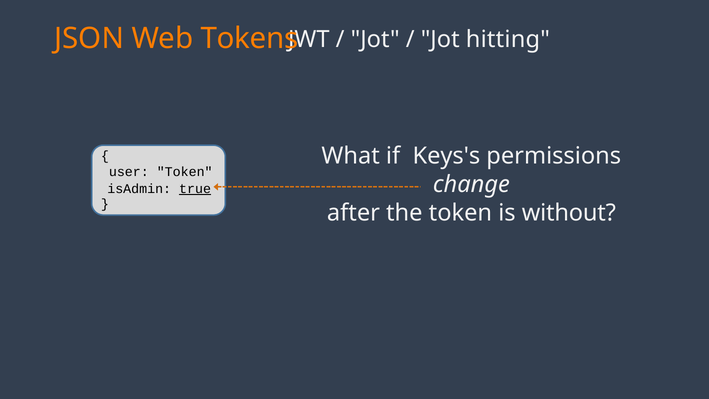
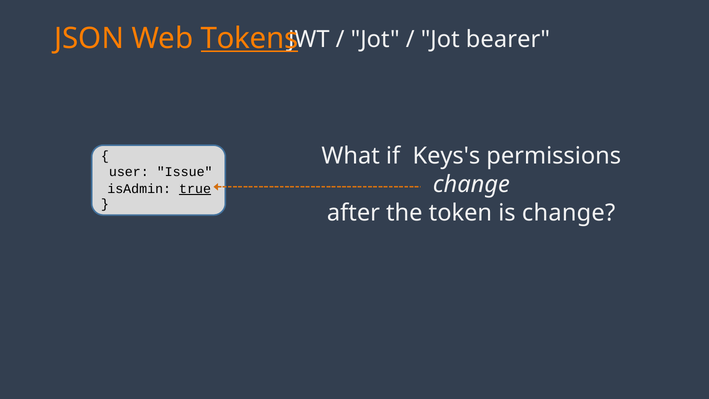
Tokens underline: none -> present
hitting: hitting -> bearer
user Token: Token -> Issue
is without: without -> change
